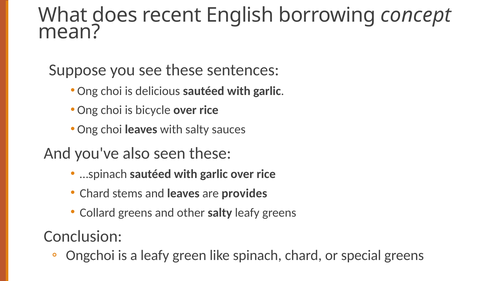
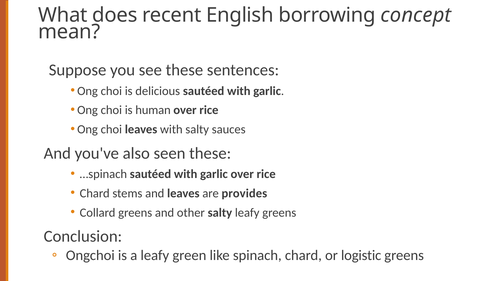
bicycle: bicycle -> human
special: special -> logistic
